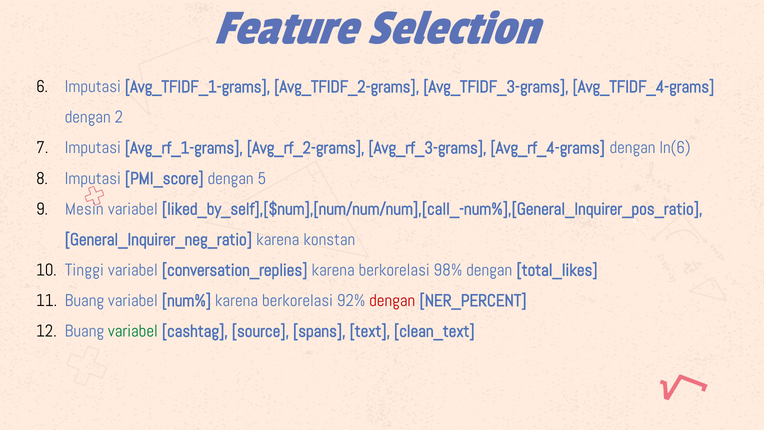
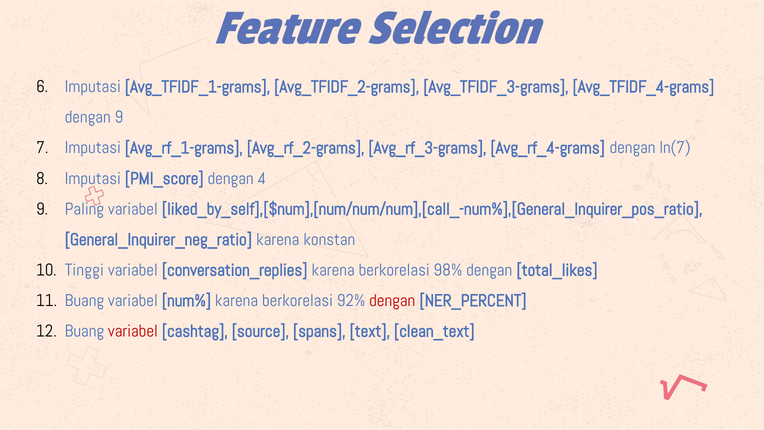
dengan 2: 2 -> 9
ln(6: ln(6 -> ln(7
5: 5 -> 4
Mesin: Mesin -> Paling
variabel at (133, 331) colour: green -> red
